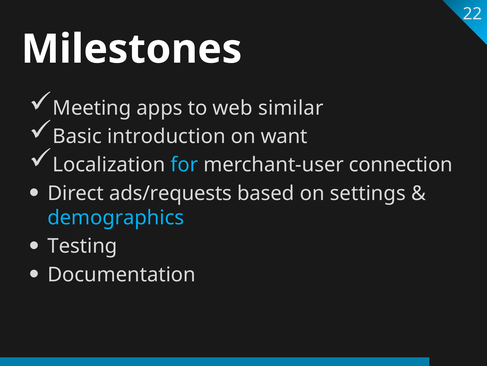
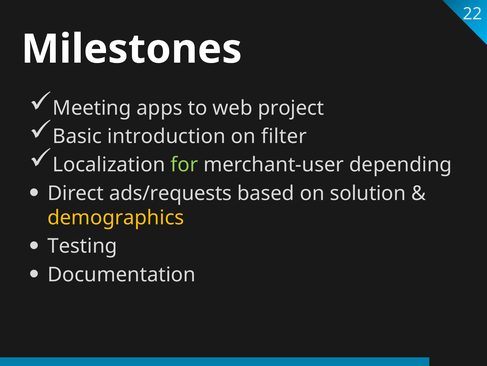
similar: similar -> project
want: want -> filter
for colour: light blue -> light green
connection: connection -> depending
settings: settings -> solution
demographics colour: light blue -> yellow
